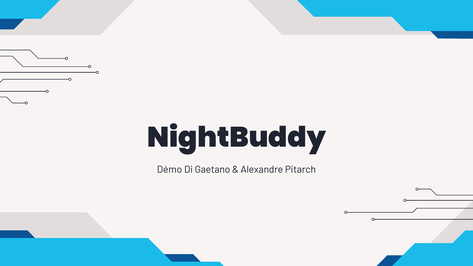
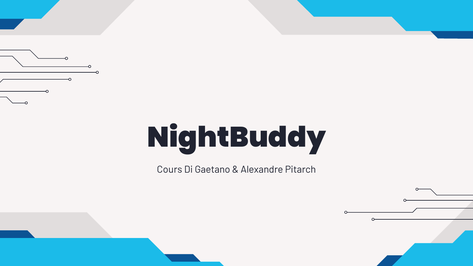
Démo: Démo -> Cours
